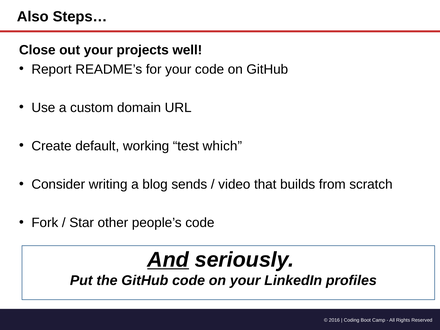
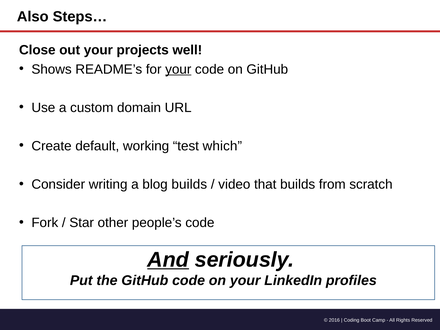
Report: Report -> Shows
your at (178, 69) underline: none -> present
blog sends: sends -> builds
